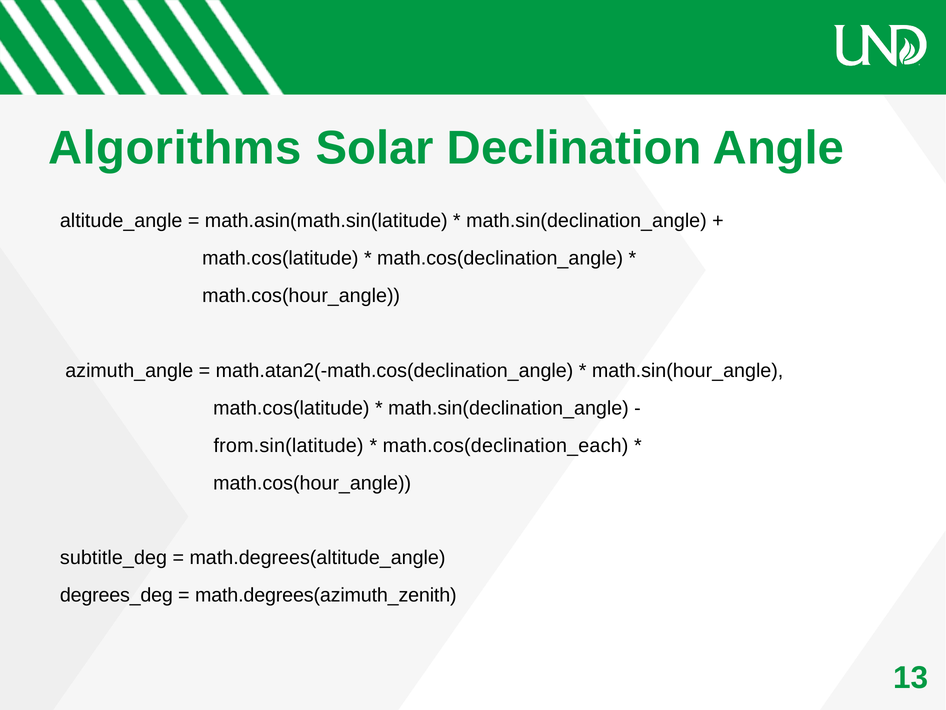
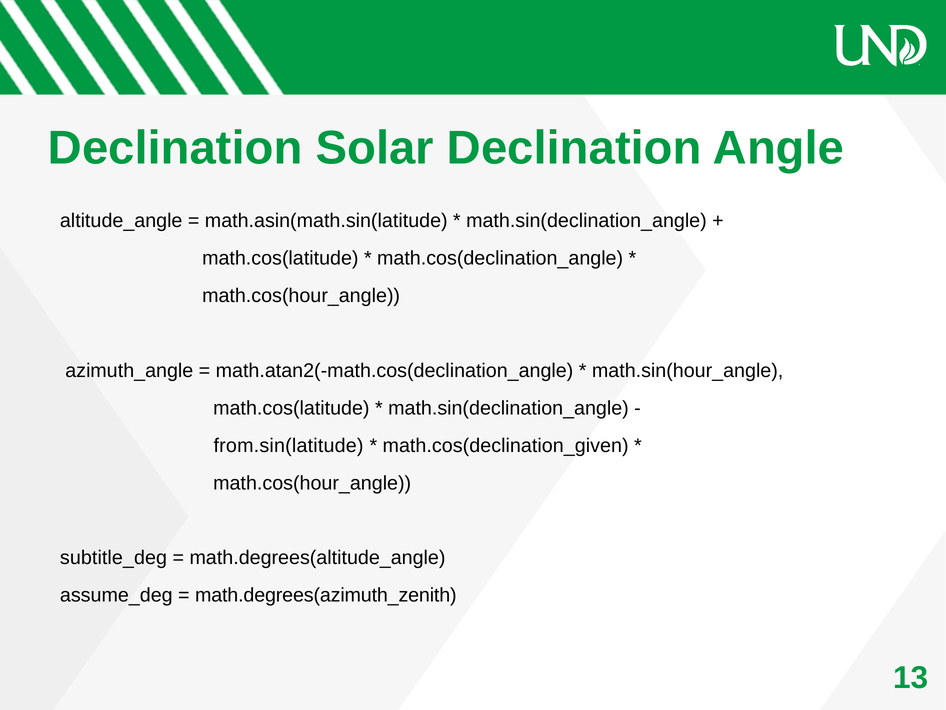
Algorithms at (175, 148): Algorithms -> Declination
math.cos(declination_each: math.cos(declination_each -> math.cos(declination_given
degrees_deg: degrees_deg -> assume_deg
